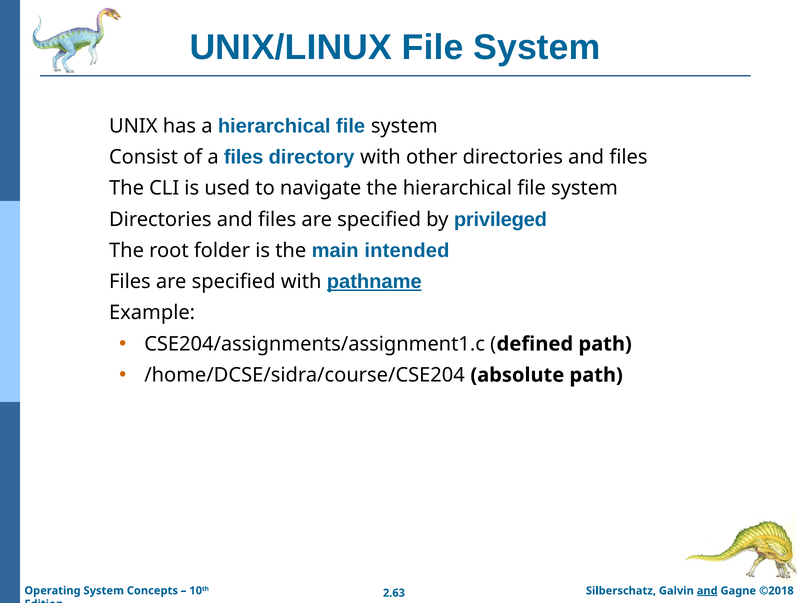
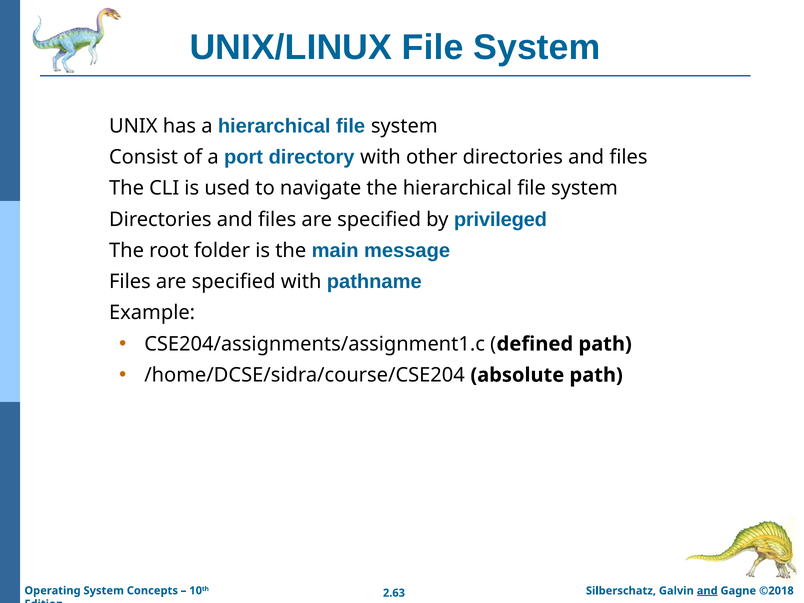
a files: files -> port
intended: intended -> message
pathname underline: present -> none
